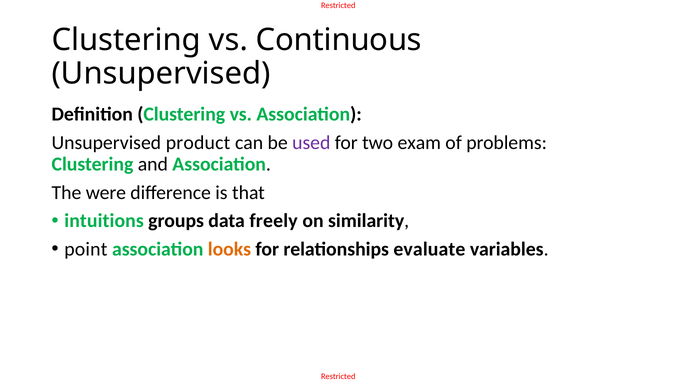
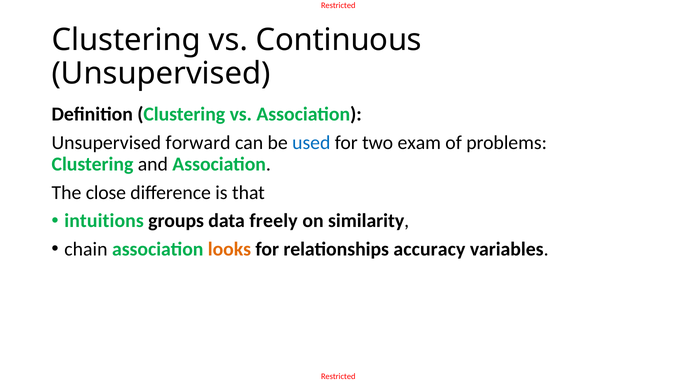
product: product -> forward
used colour: purple -> blue
were: were -> close
point: point -> chain
evaluate: evaluate -> accuracy
